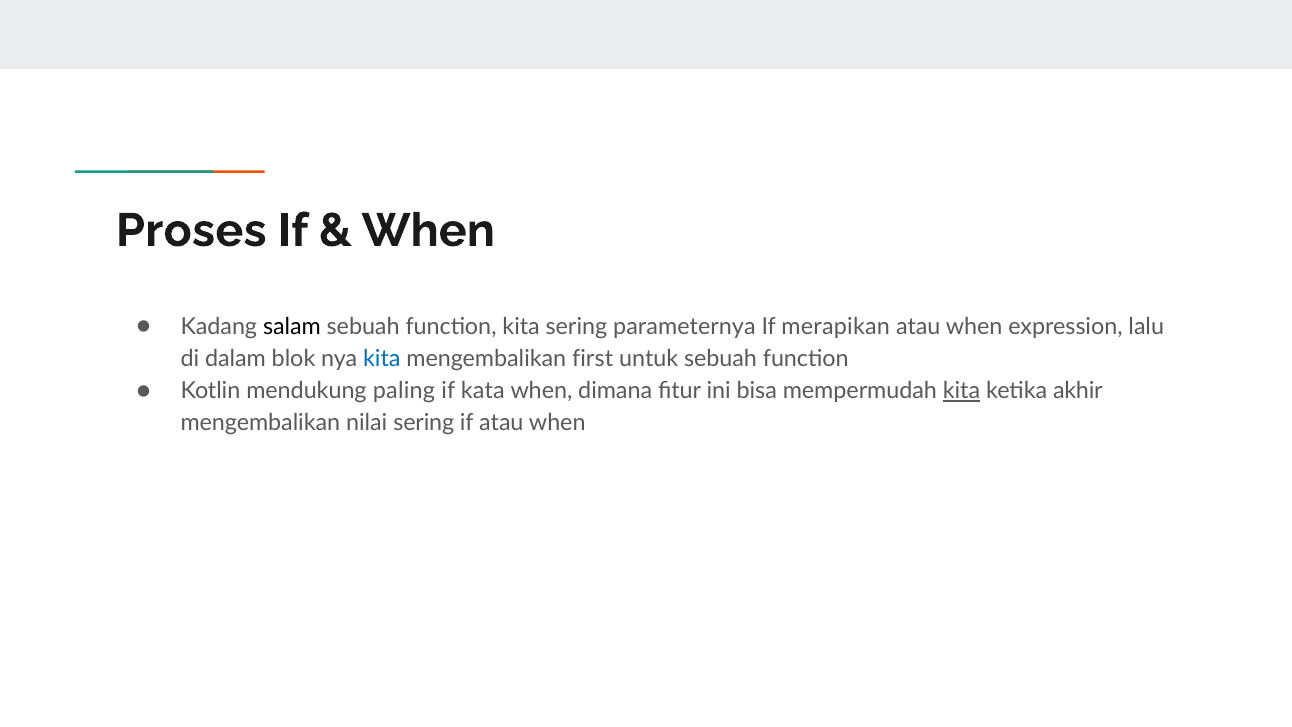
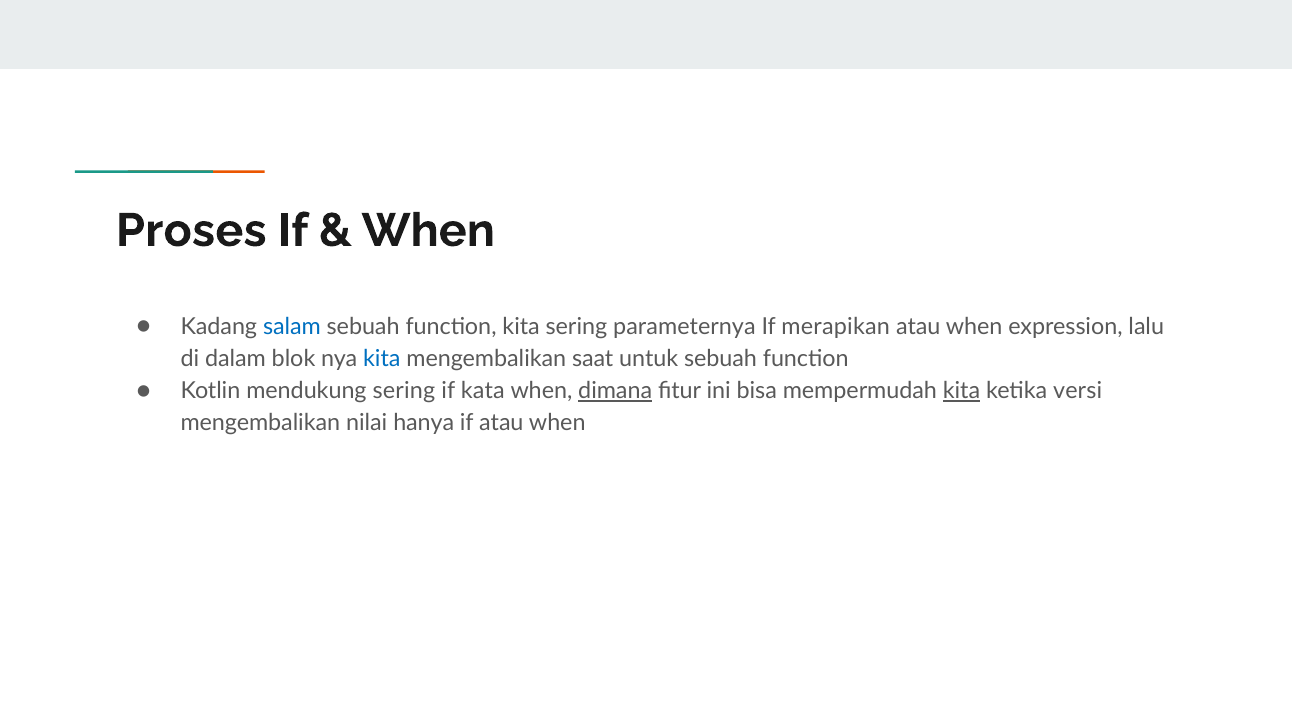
salam colour: black -> blue
first: first -> saat
mendukung paling: paling -> sering
dimana underline: none -> present
akhir: akhir -> versi
nilai sering: sering -> hanya
